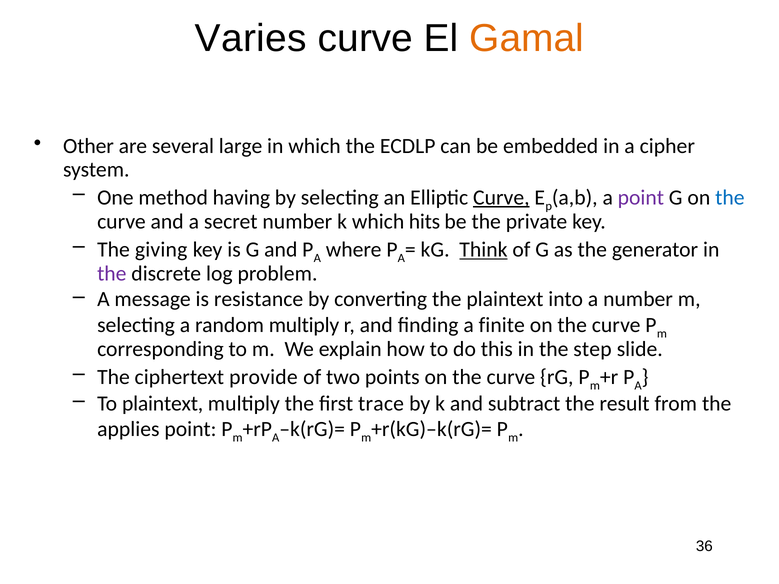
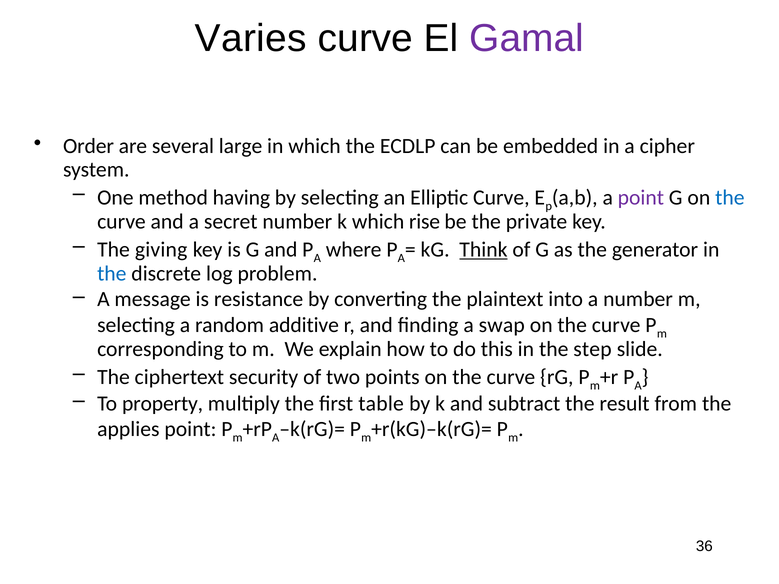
Gamal colour: orange -> purple
Other: Other -> Order
Curve at (501, 198) underline: present -> none
hits: hits -> rise
the at (112, 274) colour: purple -> blue
random multiply: multiply -> additive
finite: finite -> swap
provide: provide -> security
To plaintext: plaintext -> property
trace: trace -> table
